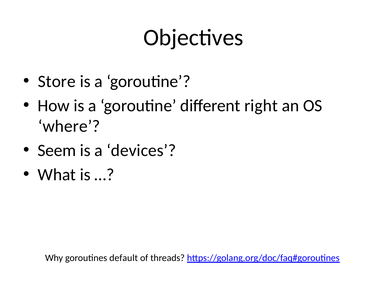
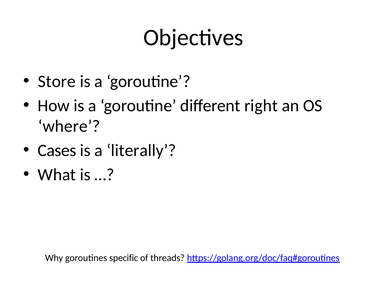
Seem: Seem -> Cases
devices: devices -> literally
default: default -> specific
